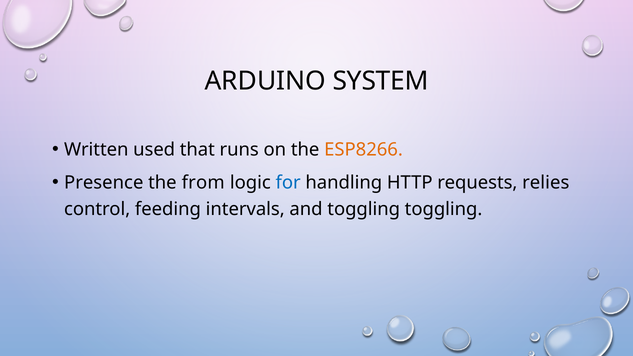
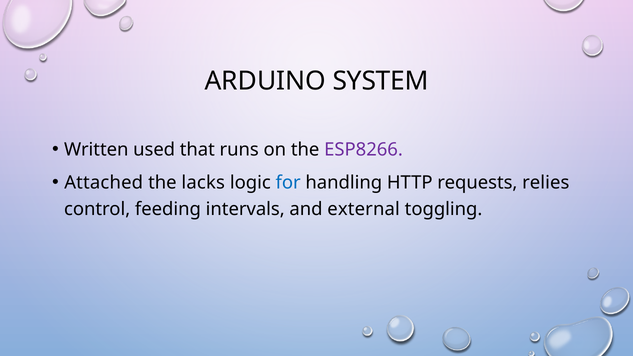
ESP8266 colour: orange -> purple
Presence: Presence -> Attached
from: from -> lacks
and toggling: toggling -> external
